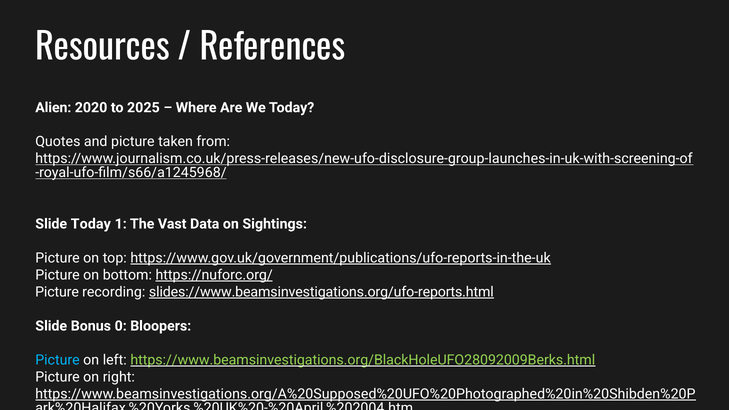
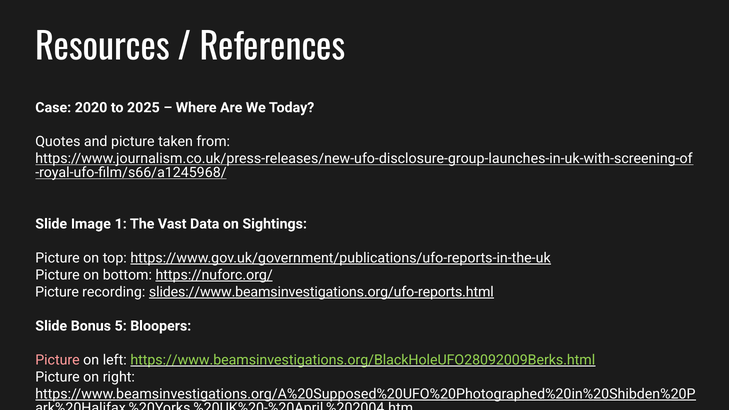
Alien: Alien -> Case
Slide Today: Today -> Image
0: 0 -> 5
Picture at (57, 360) colour: light blue -> pink
